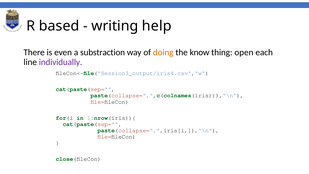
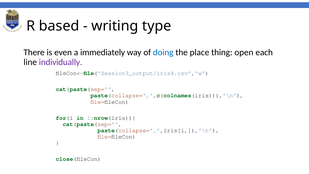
help: help -> type
substraction: substraction -> immediately
doing colour: orange -> blue
know: know -> place
